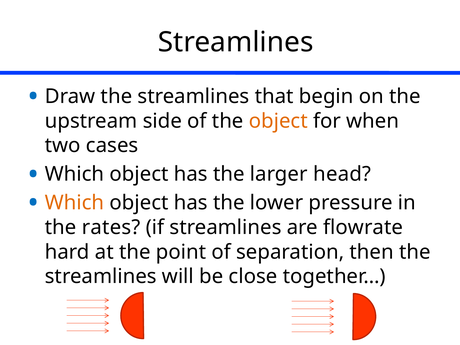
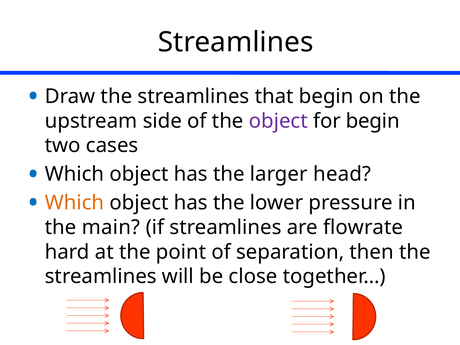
object at (278, 121) colour: orange -> purple
for when: when -> begin
rates: rates -> main
